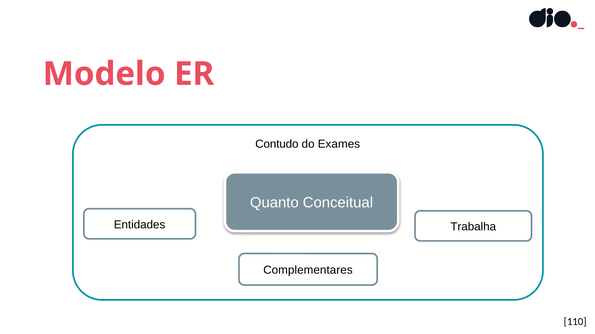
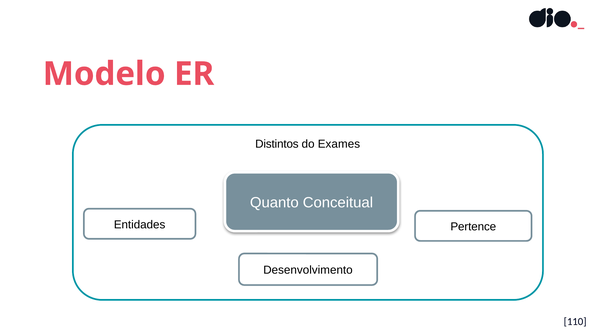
Contudo: Contudo -> Distintos
Trabalha: Trabalha -> Pertence
Complementares: Complementares -> Desenvolvimento
